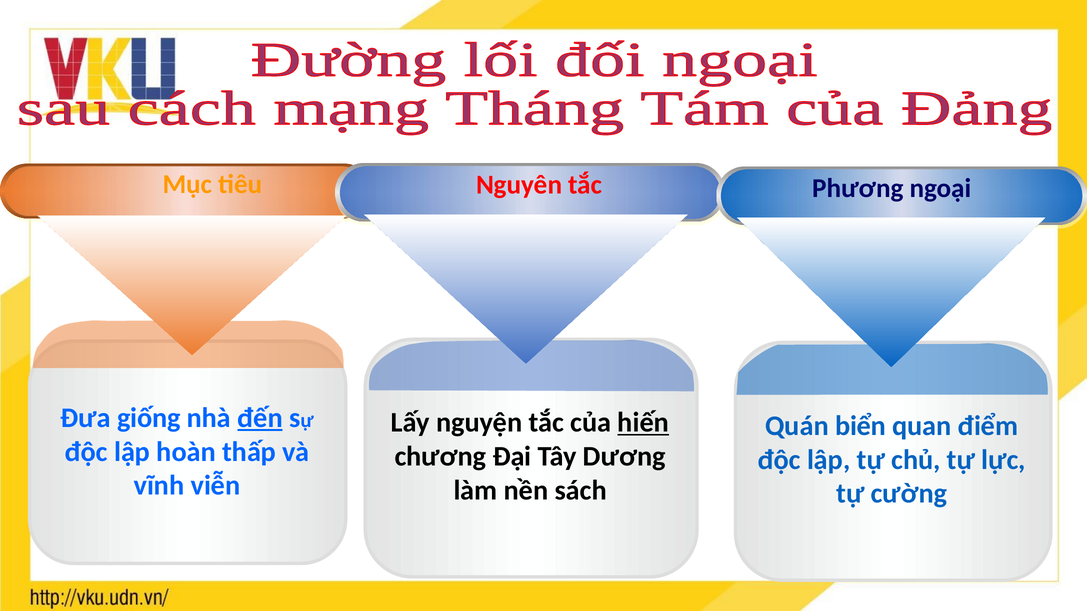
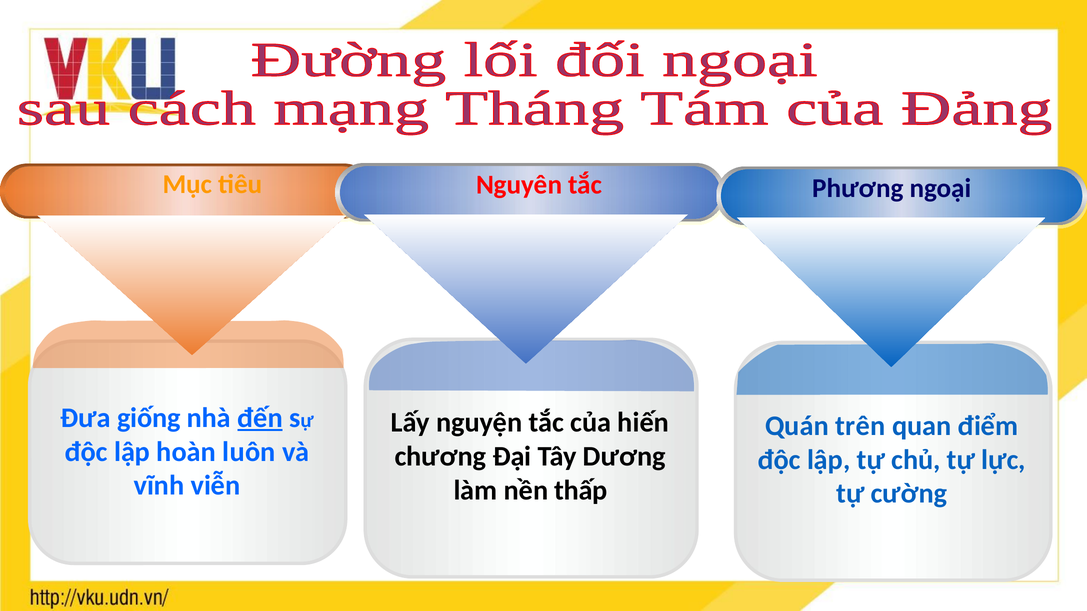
hiến underline: present -> none
biển: biển -> trên
thấp: thấp -> luôn
sách: sách -> thấp
